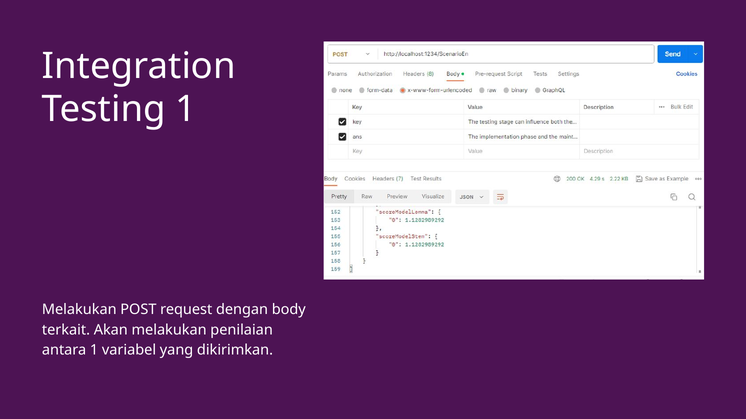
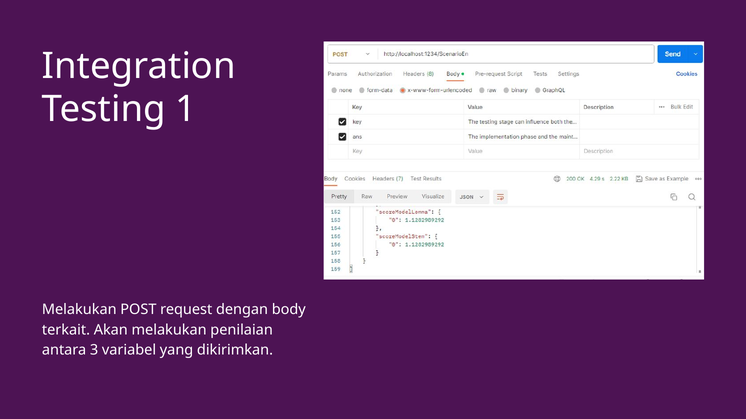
antara 1: 1 -> 3
